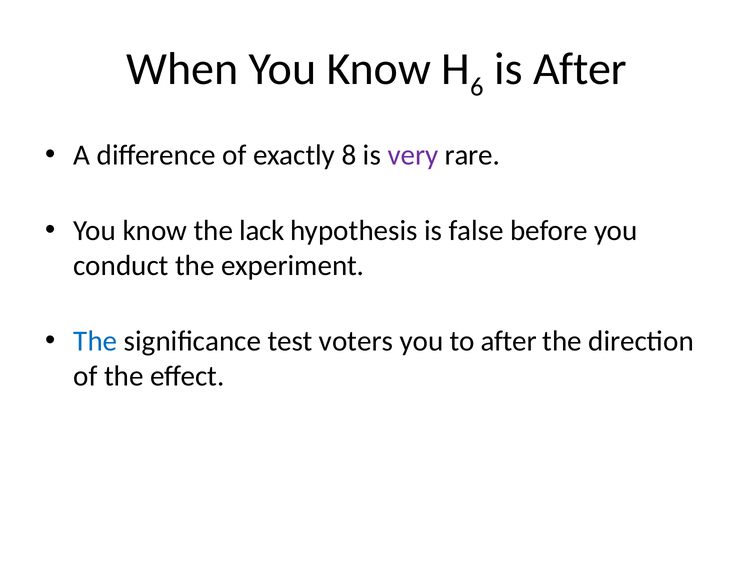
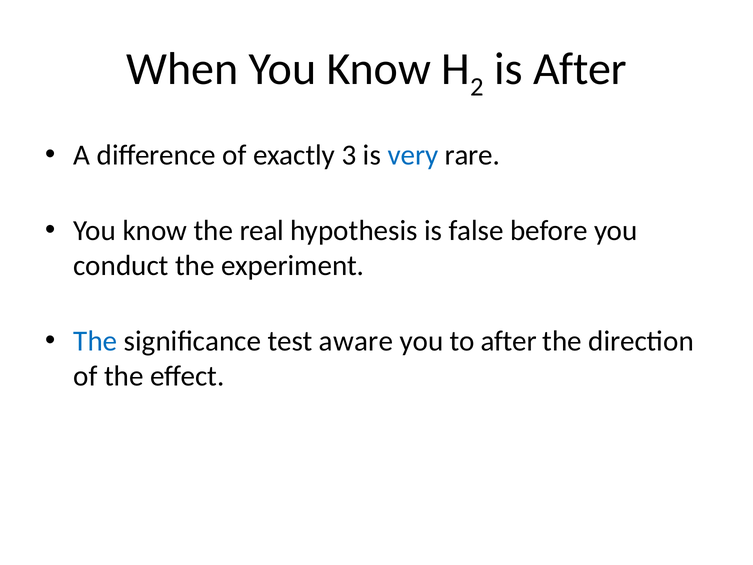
6: 6 -> 2
8: 8 -> 3
very colour: purple -> blue
lack: lack -> real
voters: voters -> aware
